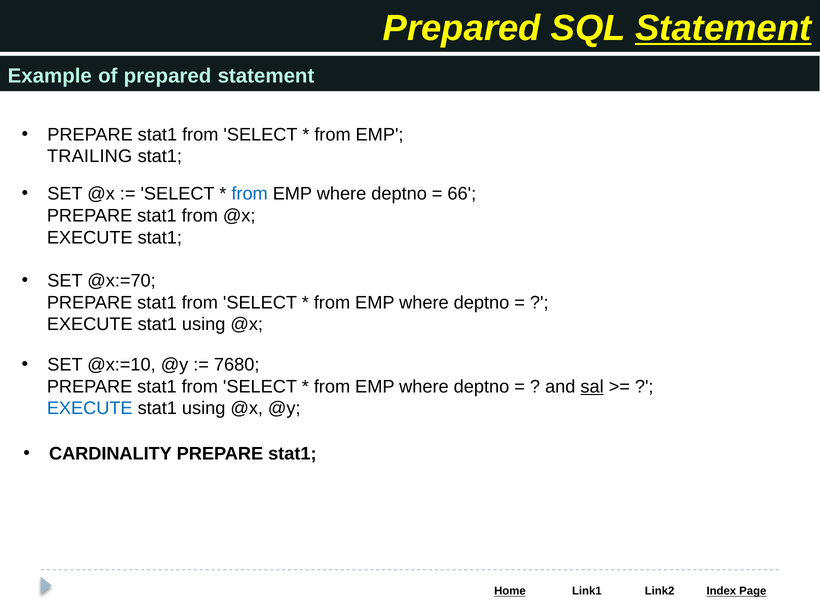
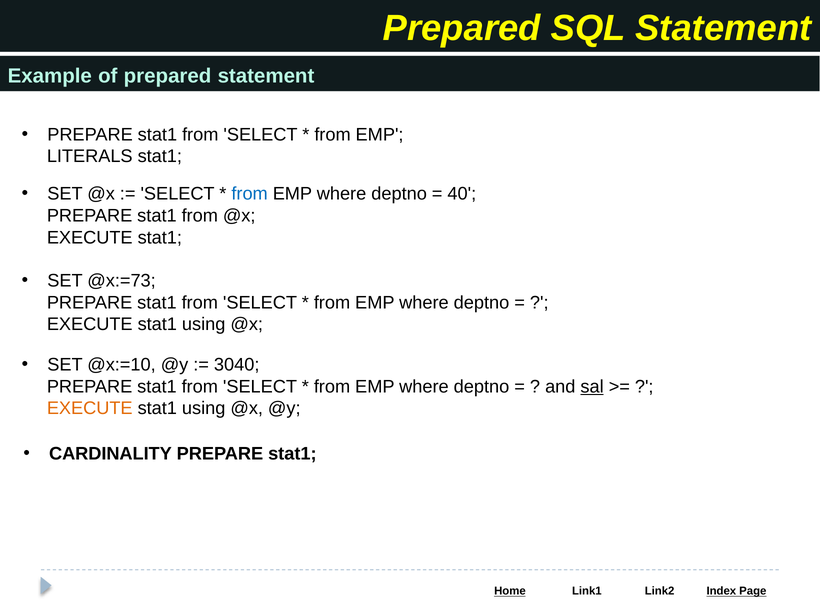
Statement at (723, 28) underline: present -> none
TRAILING: TRAILING -> LITERALS
66: 66 -> 40
@x:=70: @x:=70 -> @x:=73
7680: 7680 -> 3040
EXECUTE at (90, 408) colour: blue -> orange
